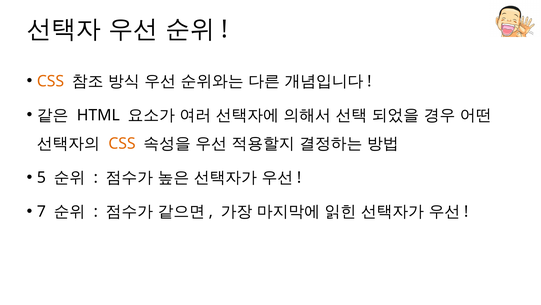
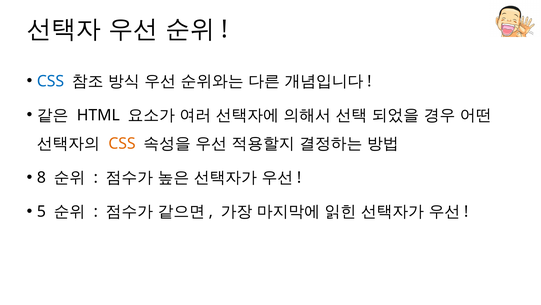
CSS at (51, 81) colour: orange -> blue
5: 5 -> 8
7: 7 -> 5
